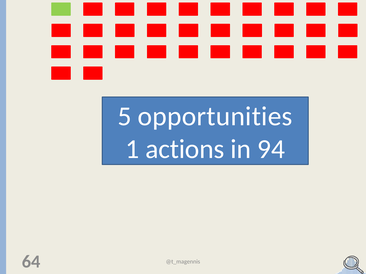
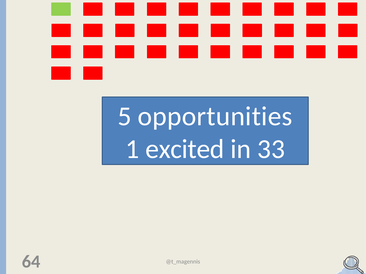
actions: actions -> excited
94: 94 -> 33
